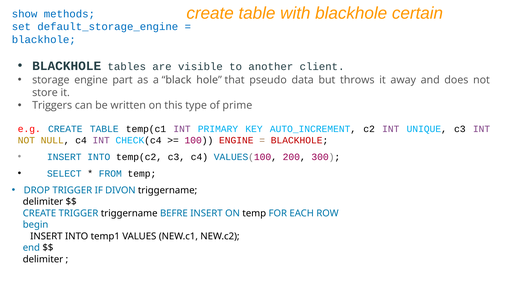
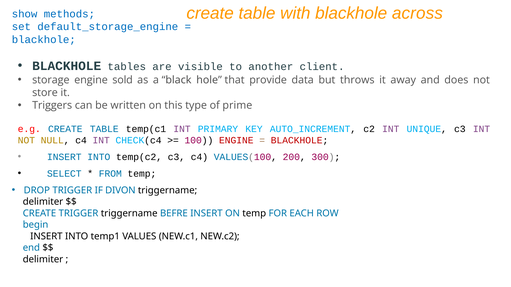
certain: certain -> across
part: part -> sold
pseudo: pseudo -> provide
